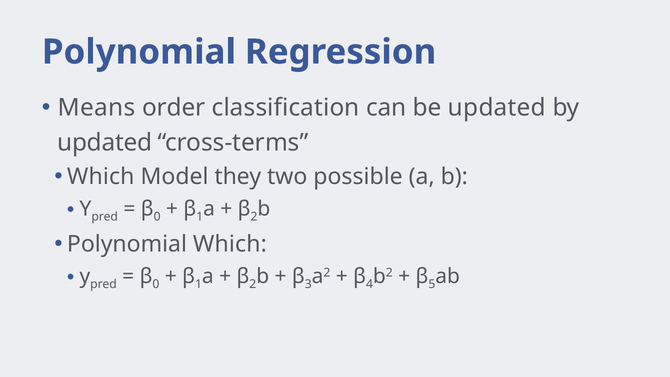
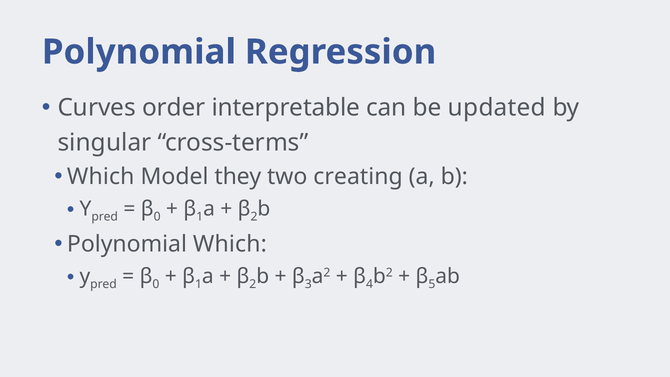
Means: Means -> Curves
classification: classification -> interpretable
updated at (105, 143): updated -> singular
possible: possible -> creating
